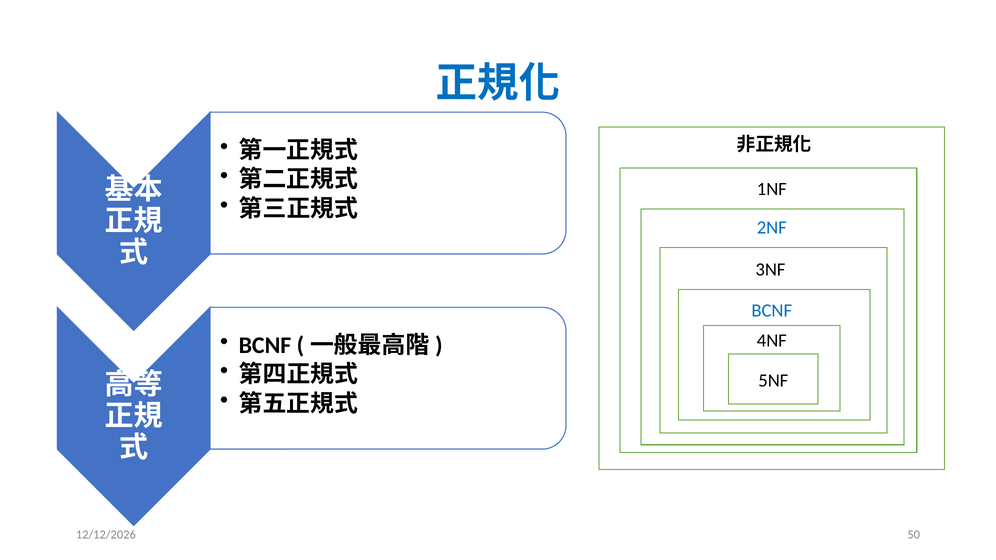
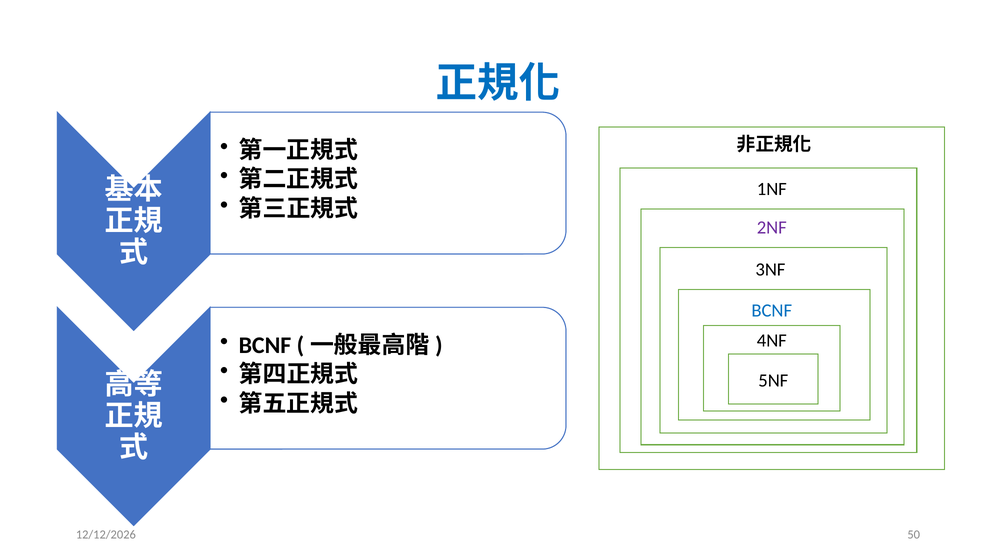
2NF colour: blue -> purple
